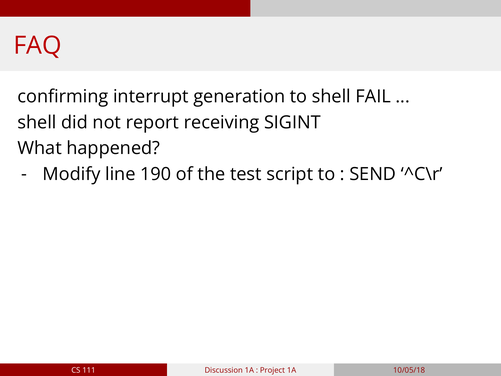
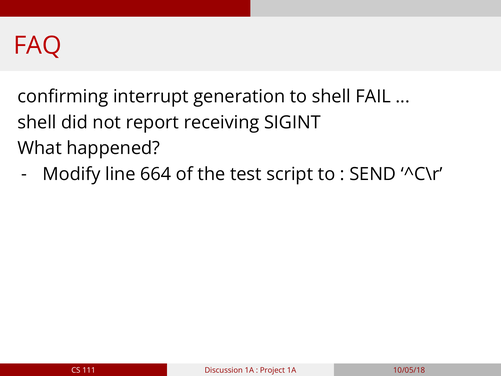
190: 190 -> 664
